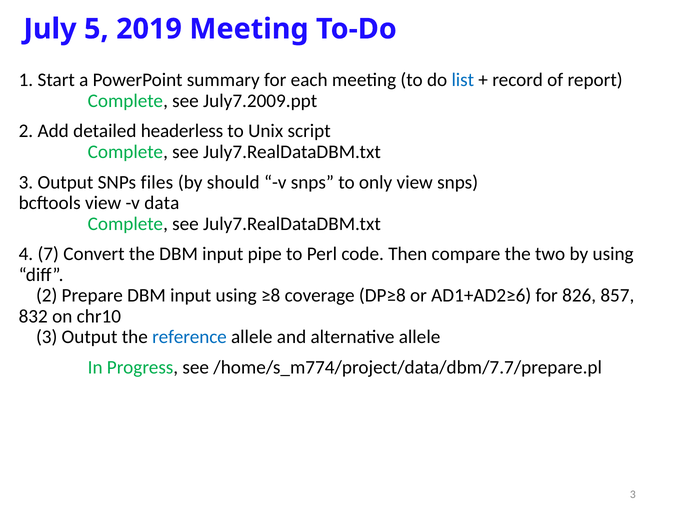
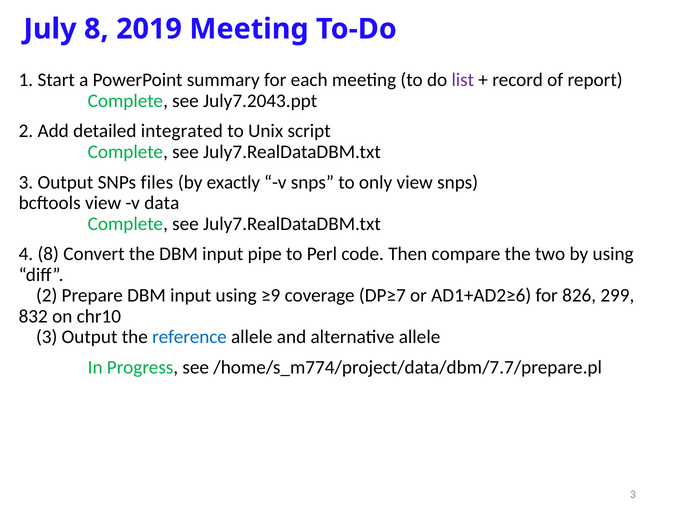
July 5: 5 -> 8
list colour: blue -> purple
July7.2009.ppt: July7.2009.ppt -> July7.2043.ppt
headerless: headerless -> integrated
should: should -> exactly
4 7: 7 -> 8
≥8: ≥8 -> ≥9
DP≥8: DP≥8 -> DP≥7
857: 857 -> 299
